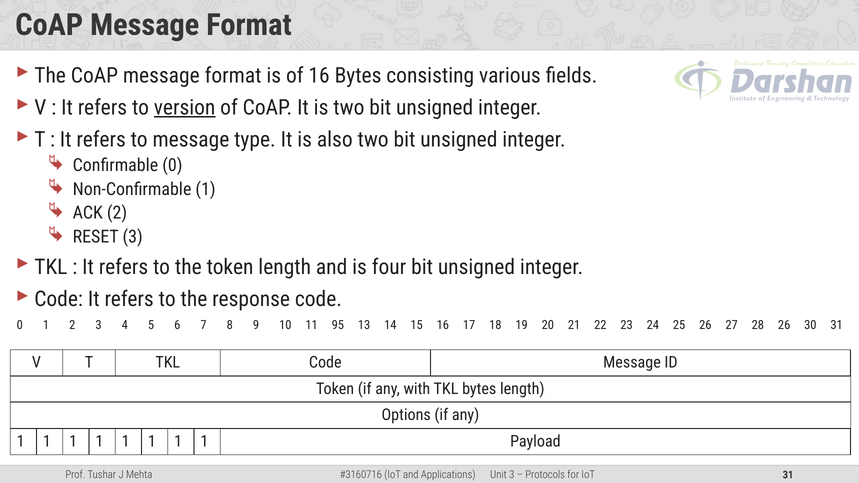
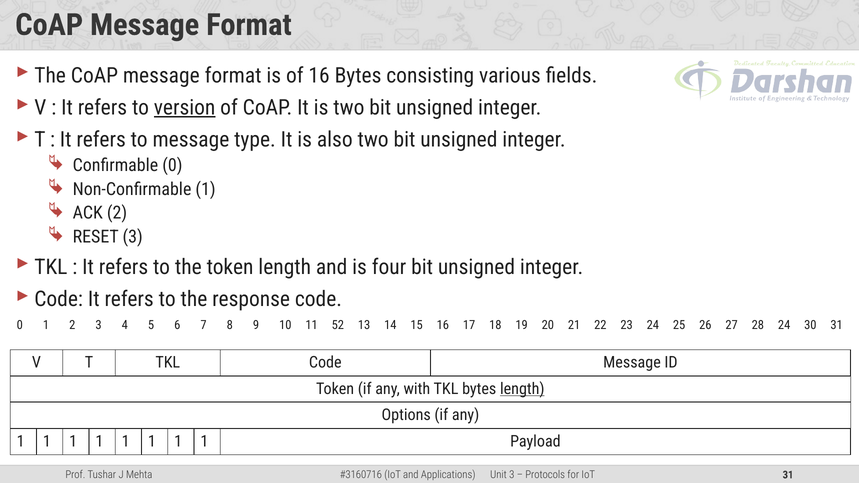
95: 95 -> 52
28 26: 26 -> 24
length at (522, 389) underline: none -> present
